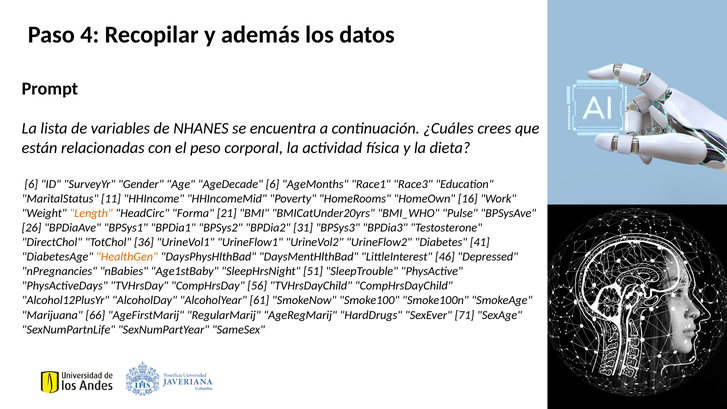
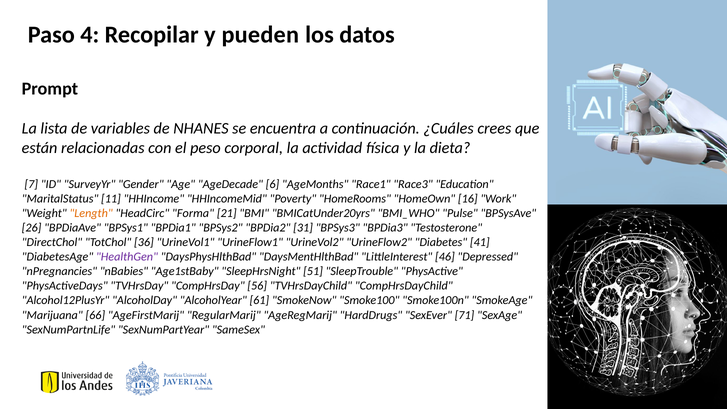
además: además -> pueden
6 at (31, 184): 6 -> 7
HealthGen colour: orange -> purple
